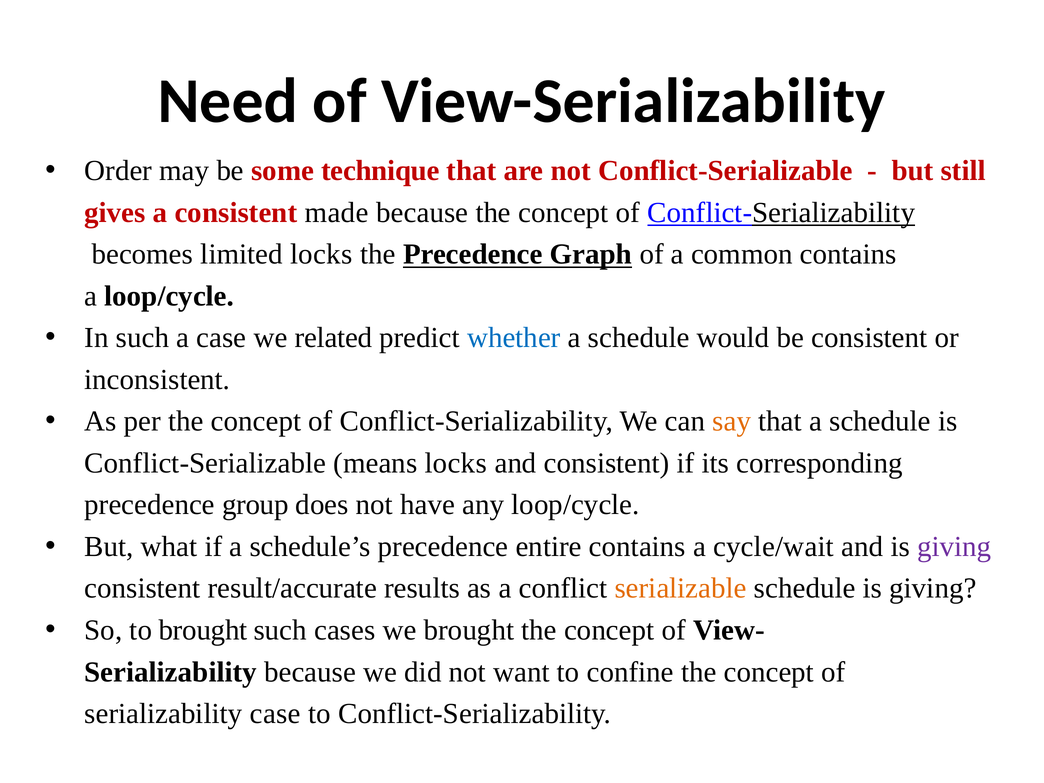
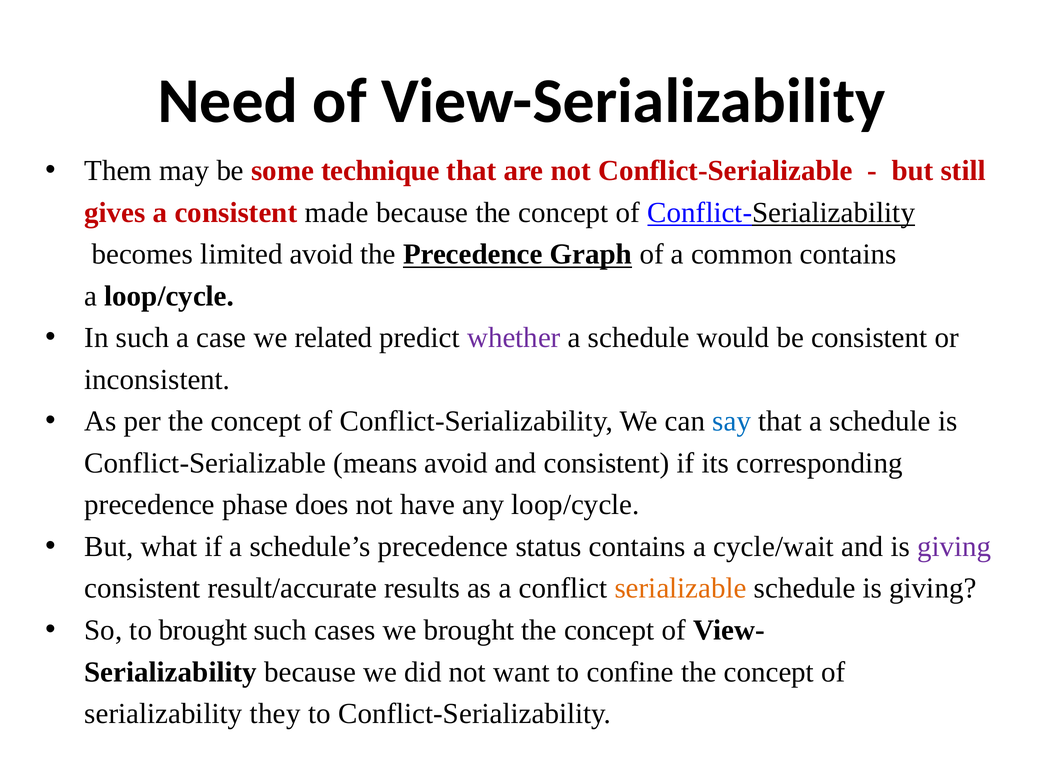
Order: Order -> Them
limited locks: locks -> avoid
whether colour: blue -> purple
say colour: orange -> blue
means locks: locks -> avoid
group: group -> phase
entire: entire -> status
serializability case: case -> they
